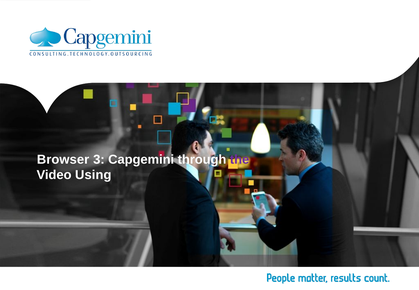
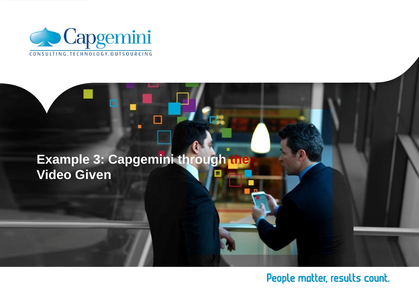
Browser: Browser -> Example
the colour: purple -> red
Using: Using -> Given
